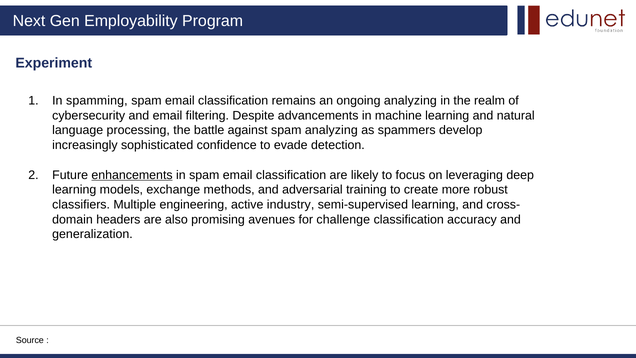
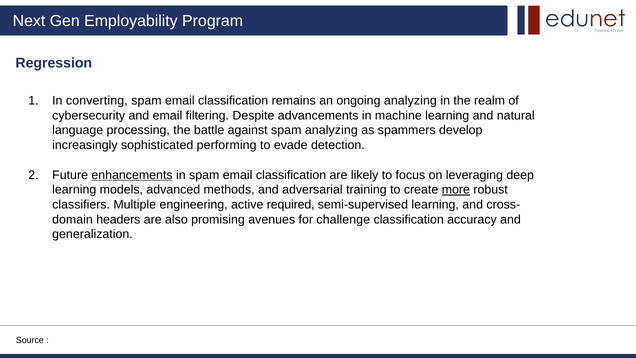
Experiment: Experiment -> Regression
spamming: spamming -> converting
confidence: confidence -> performing
exchange: exchange -> advanced
more underline: none -> present
industry: industry -> required
